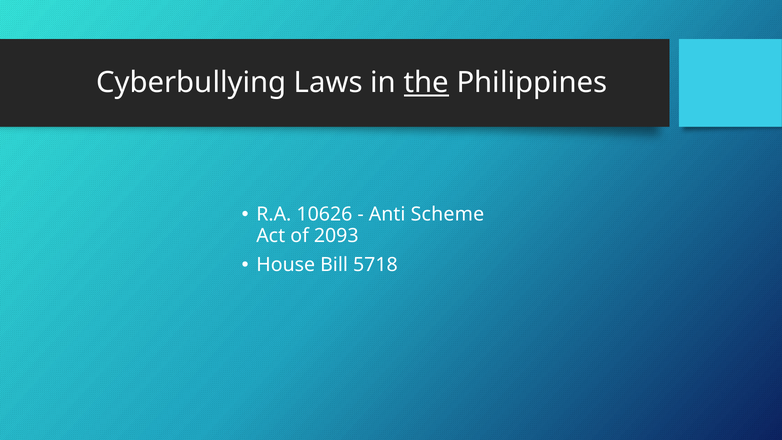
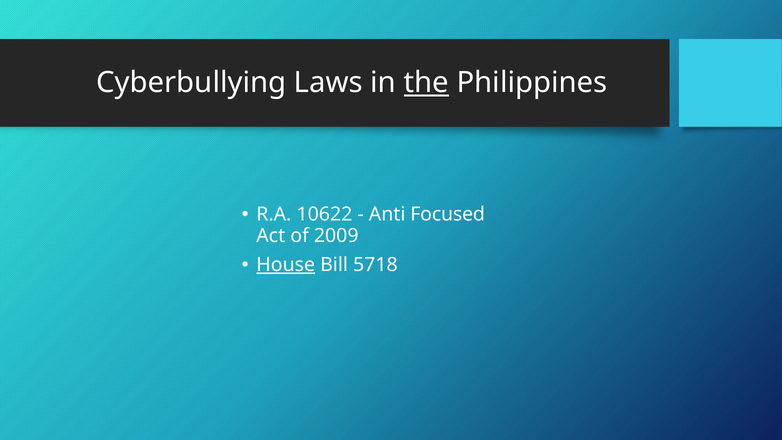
10626: 10626 -> 10622
Scheme: Scheme -> Focused
2093: 2093 -> 2009
House underline: none -> present
